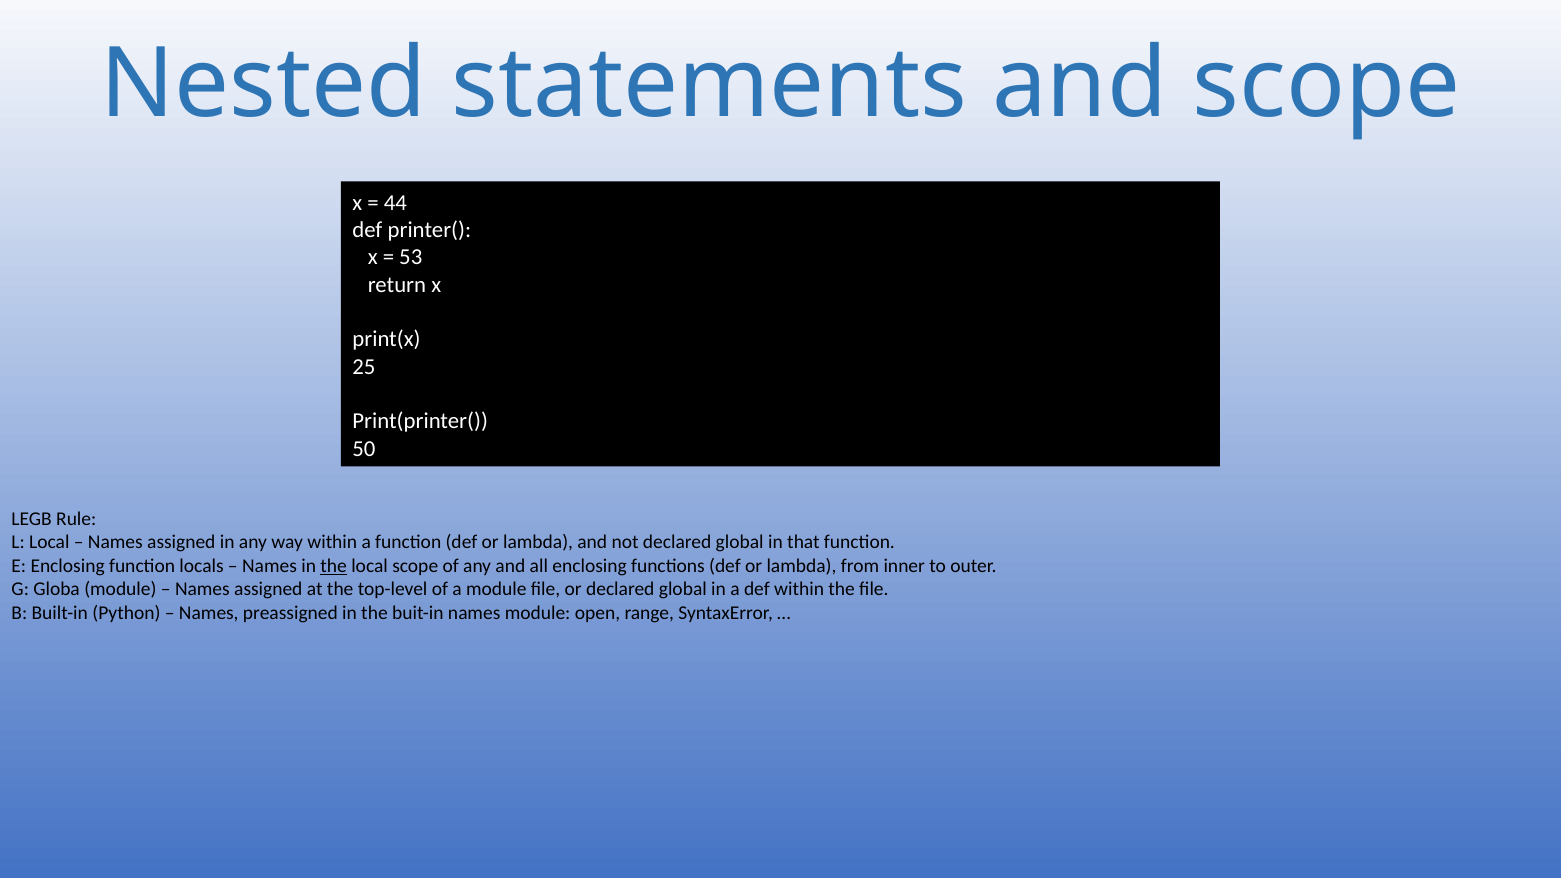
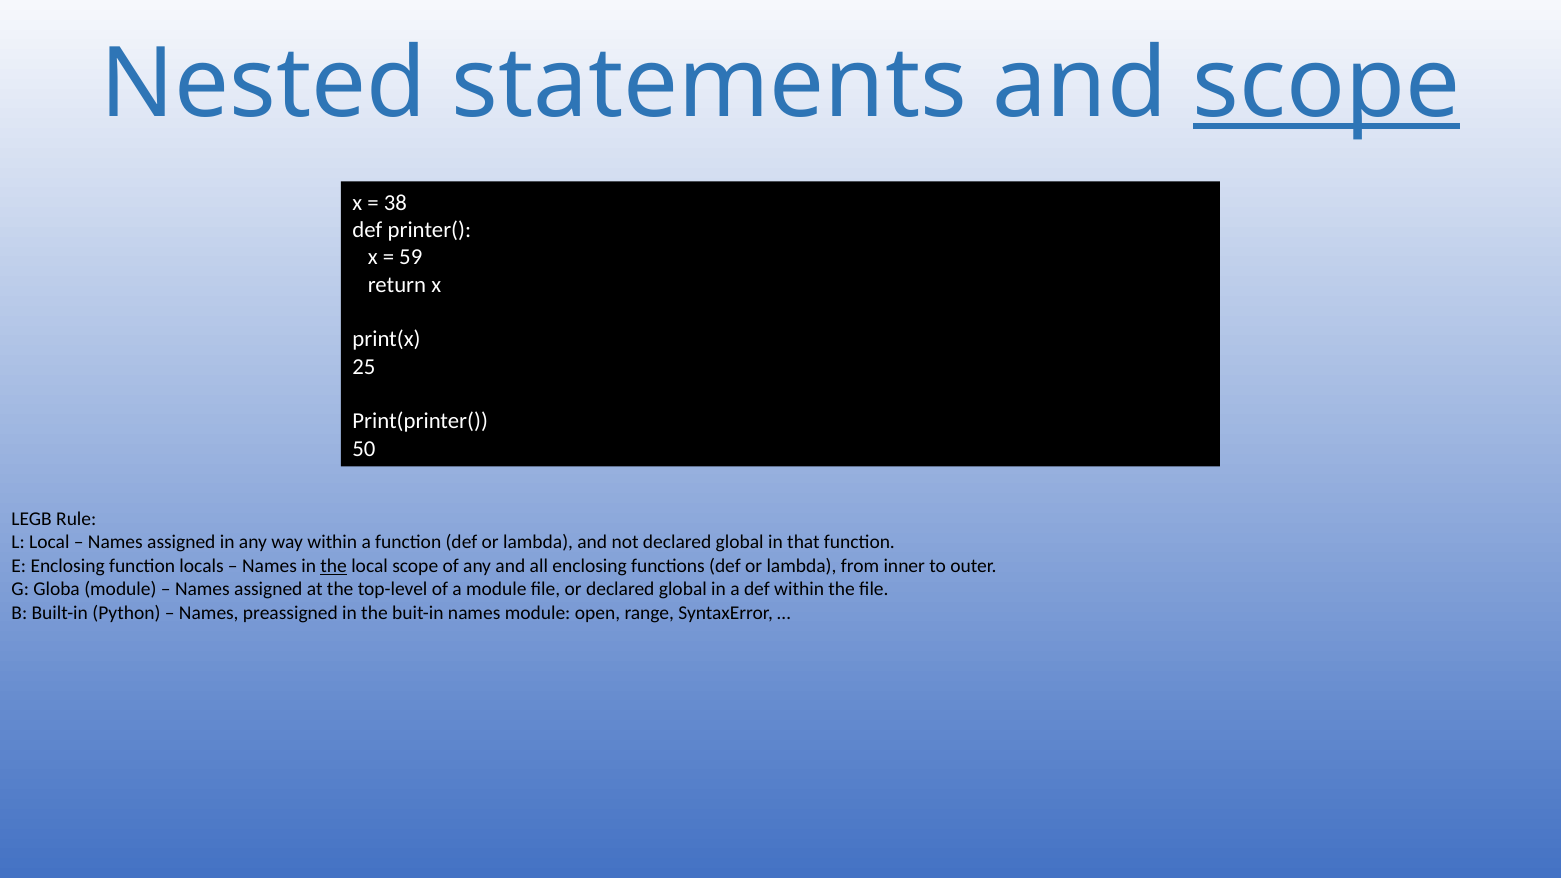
scope at (1326, 84) underline: none -> present
44: 44 -> 38
53: 53 -> 59
